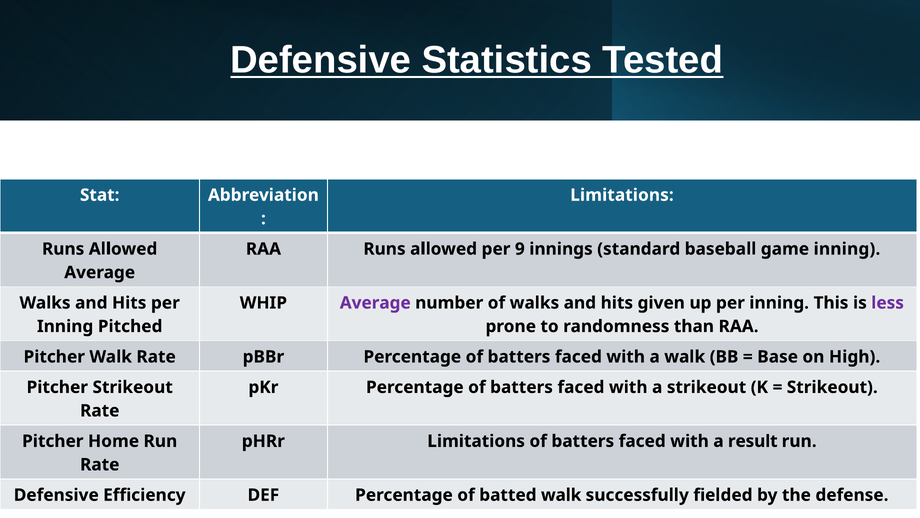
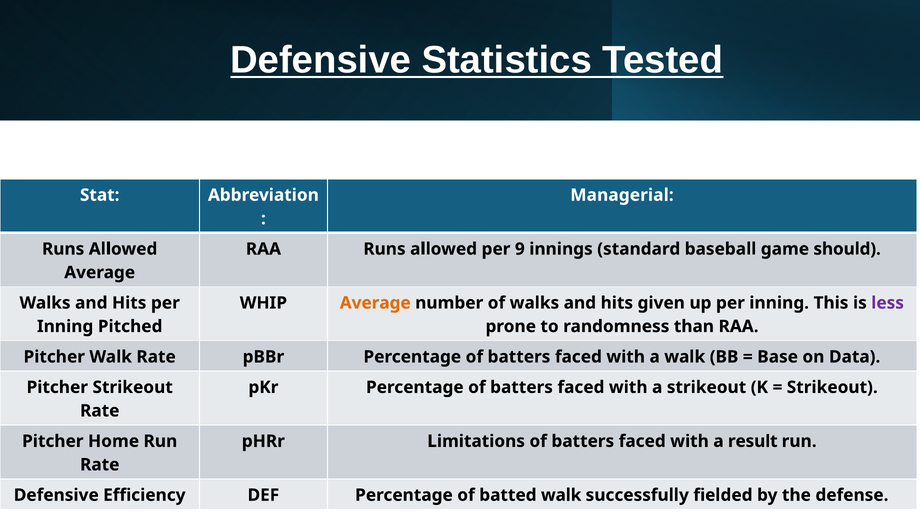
Limitations at (622, 195): Limitations -> Managerial
game inning: inning -> should
Average at (375, 303) colour: purple -> orange
High: High -> Data
